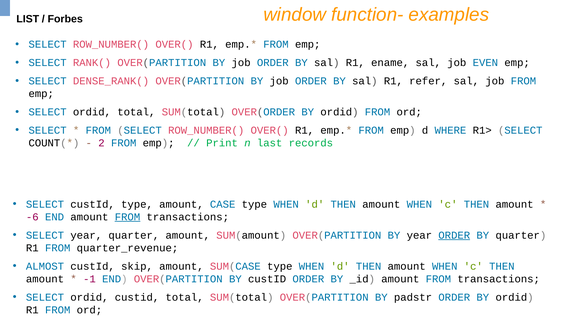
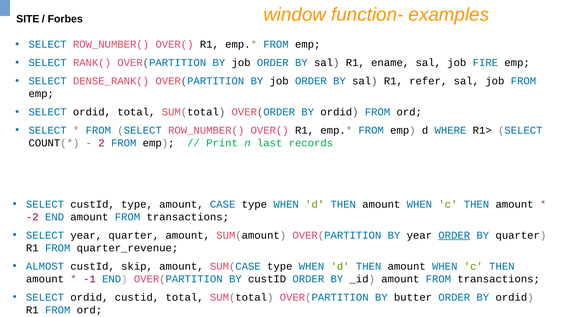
LIST: LIST -> SITE
EVEN: EVEN -> FIRE
-6: -6 -> -2
FROM at (127, 217) underline: present -> none
padstr: padstr -> butter
